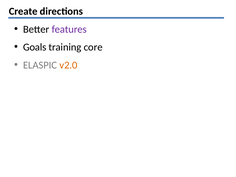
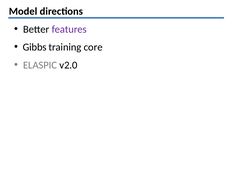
Create: Create -> Model
Goals: Goals -> Gibbs
v2.0 colour: orange -> black
